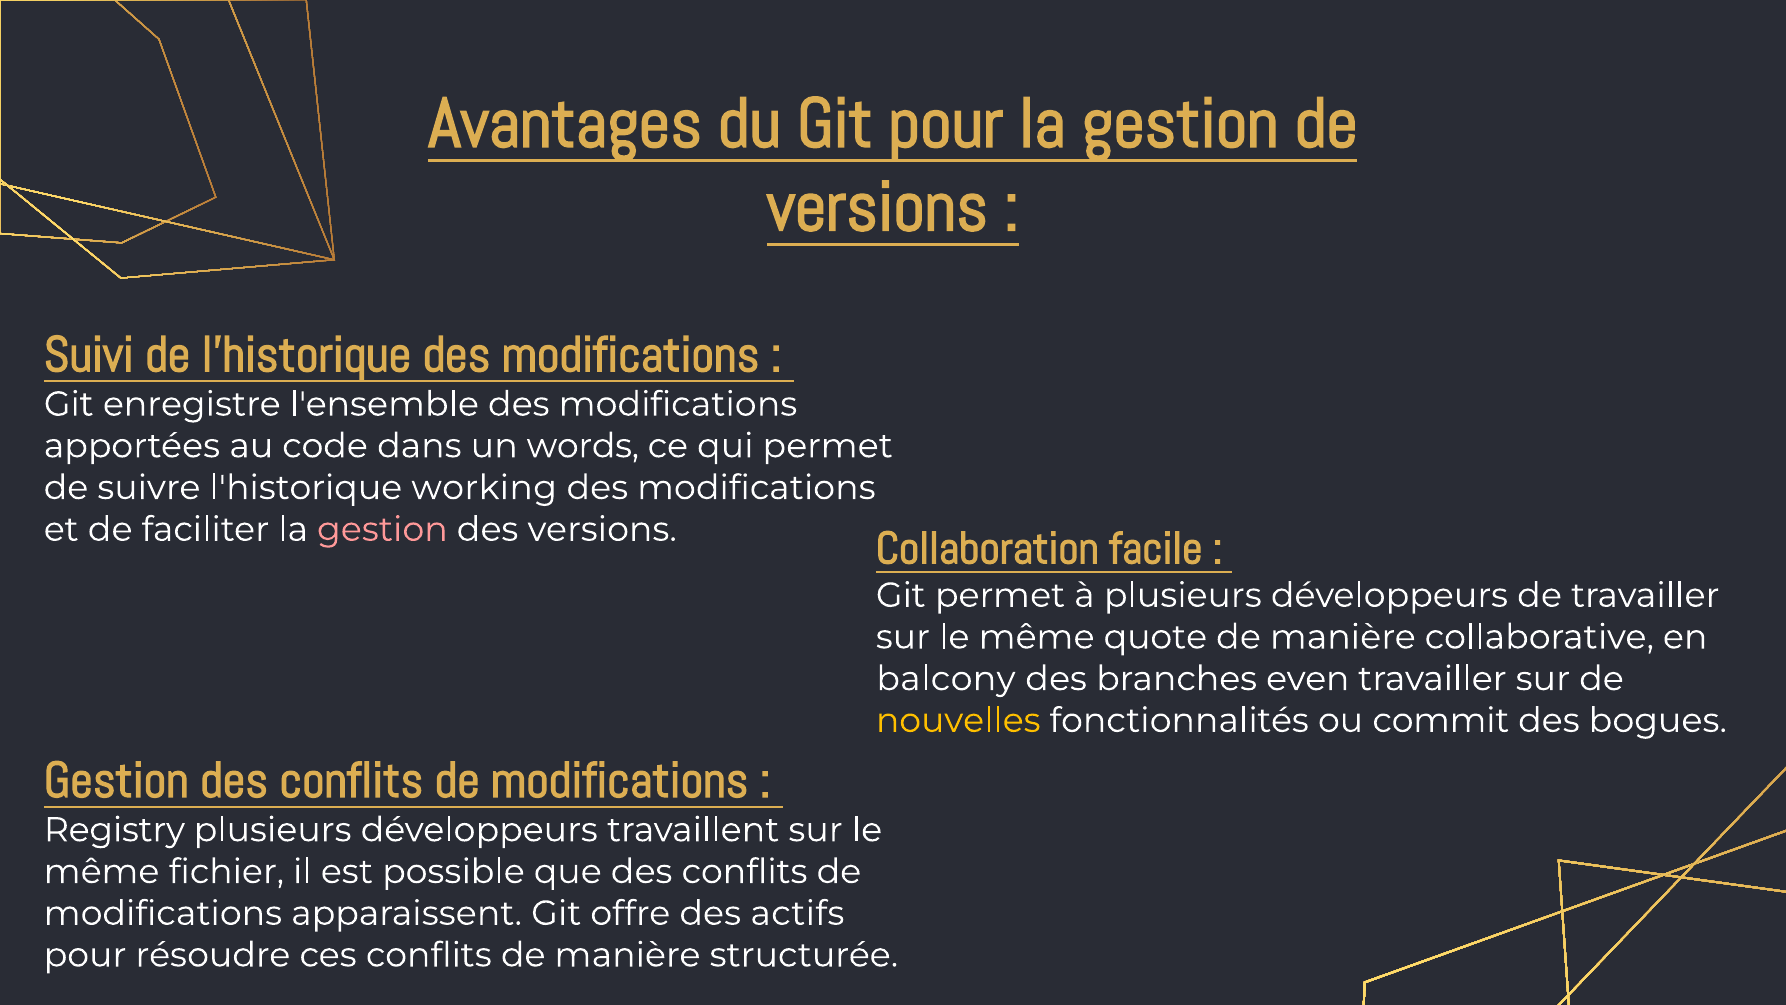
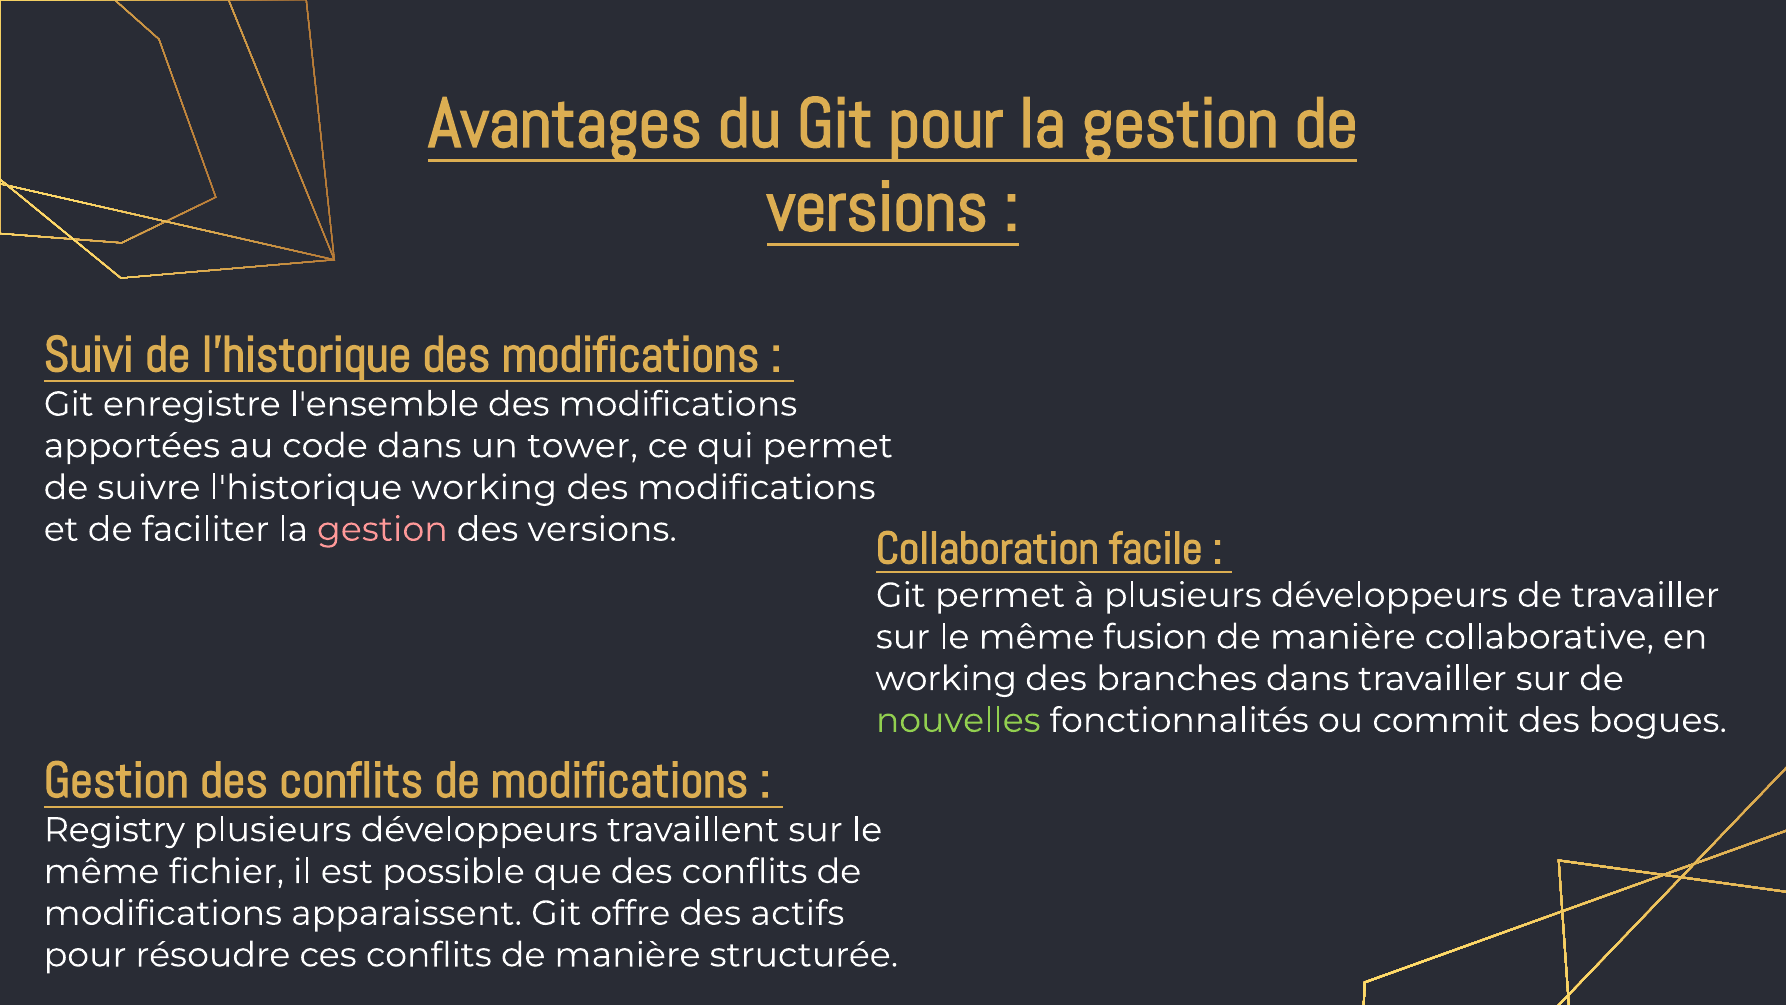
words: words -> tower
quote: quote -> fusion
balcony at (946, 679): balcony -> working
branches even: even -> dans
nouvelles colour: yellow -> light green
